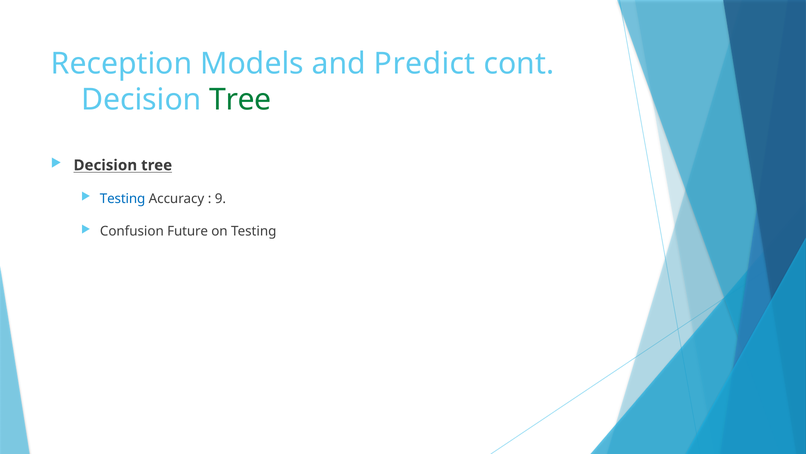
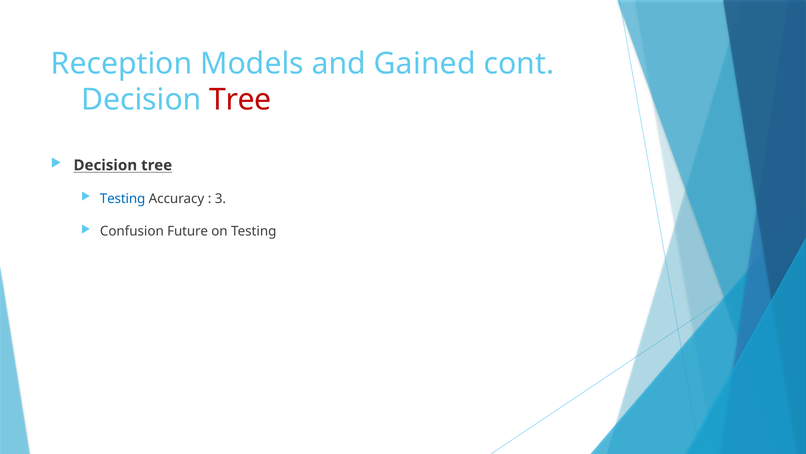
Predict: Predict -> Gained
Tree at (240, 100) colour: green -> red
9: 9 -> 3
